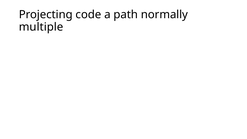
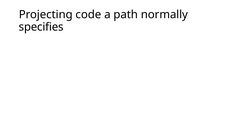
multiple: multiple -> specifies
